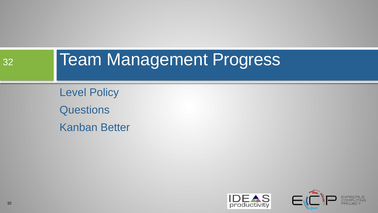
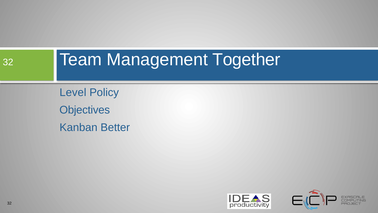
Progress: Progress -> Together
Questions: Questions -> Objectives
